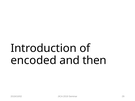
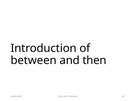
encoded: encoded -> between
